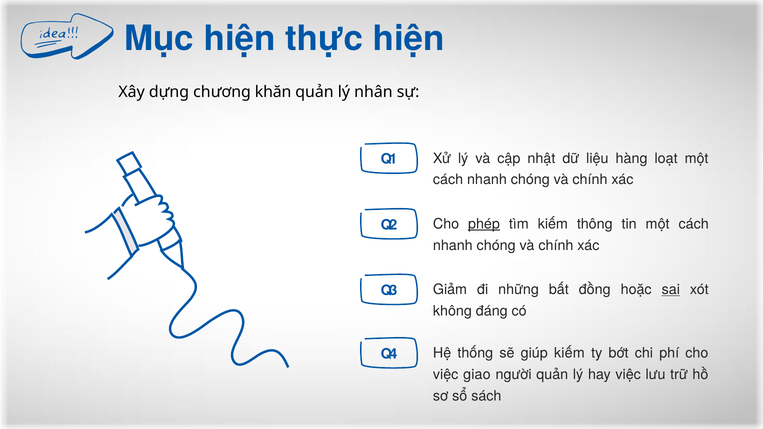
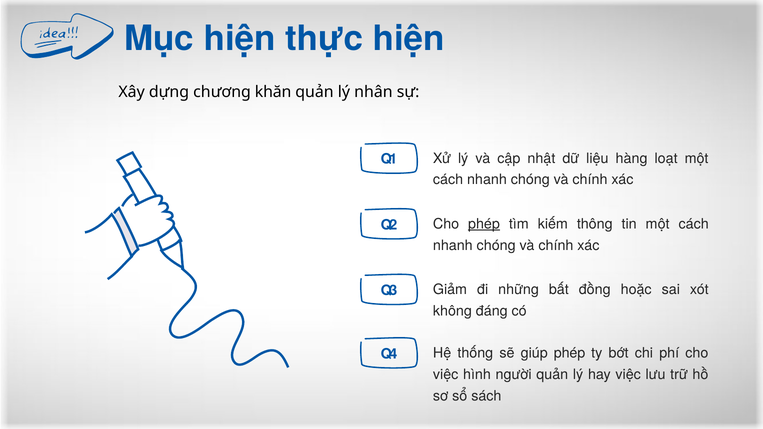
sai underline: present -> none
giúp kiếm: kiếm -> phép
giao: giao -> hình
